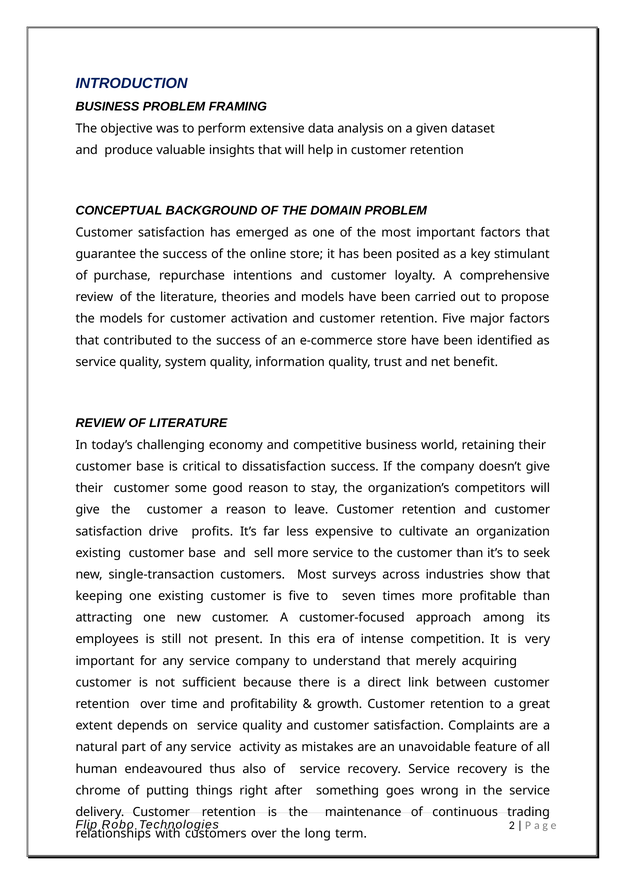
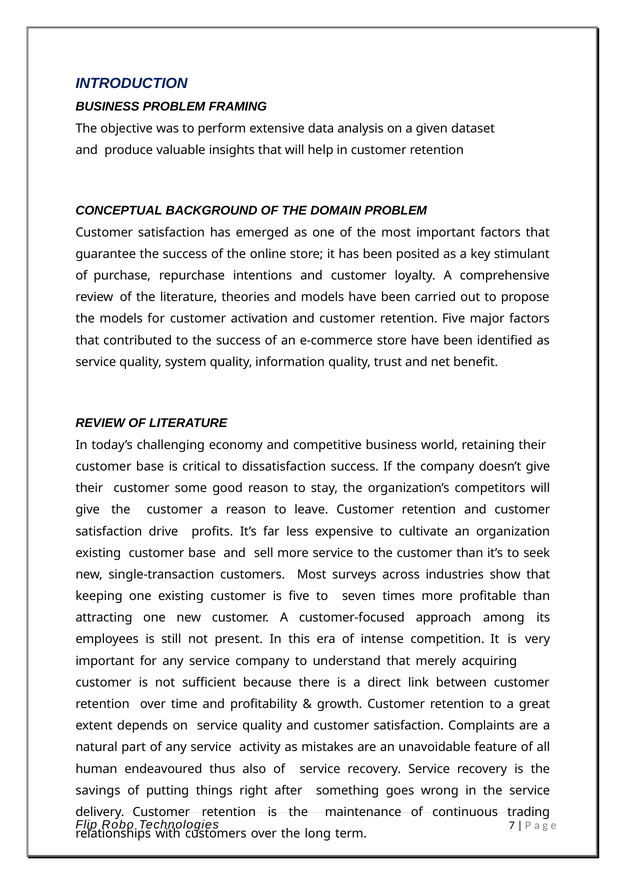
chrome: chrome -> savings
2: 2 -> 7
